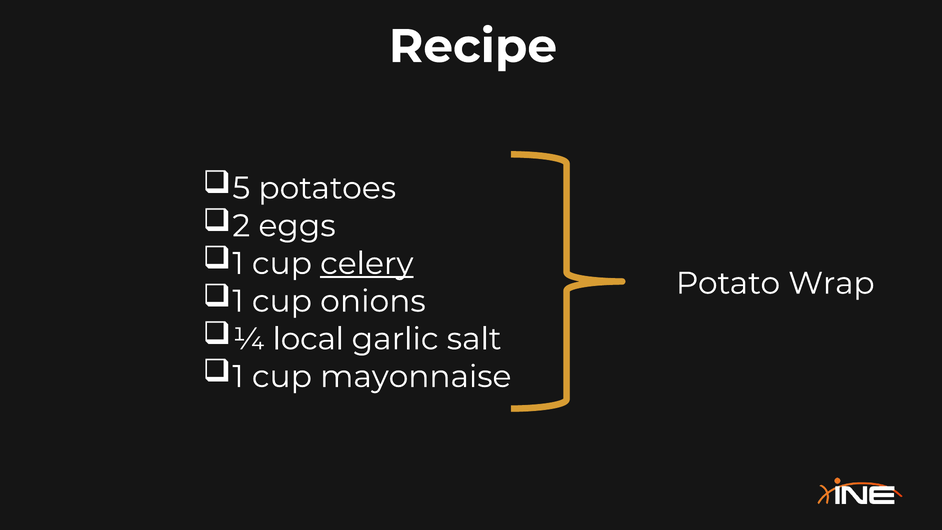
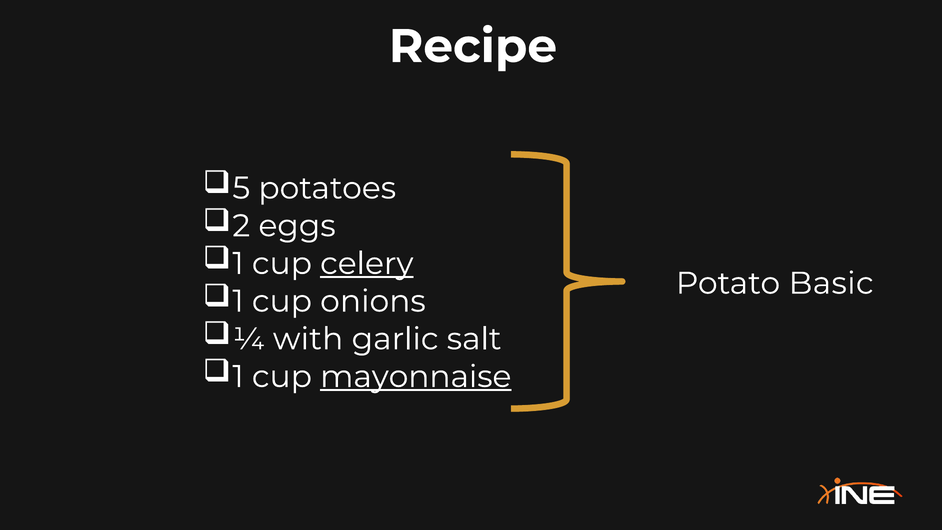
Wrap: Wrap -> Basic
local: local -> with
mayonnaise underline: none -> present
